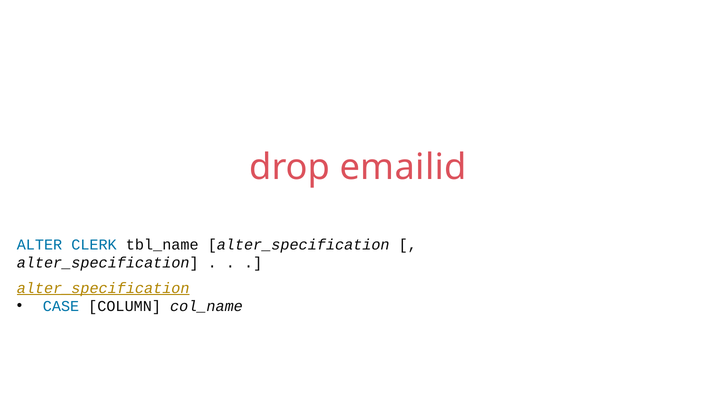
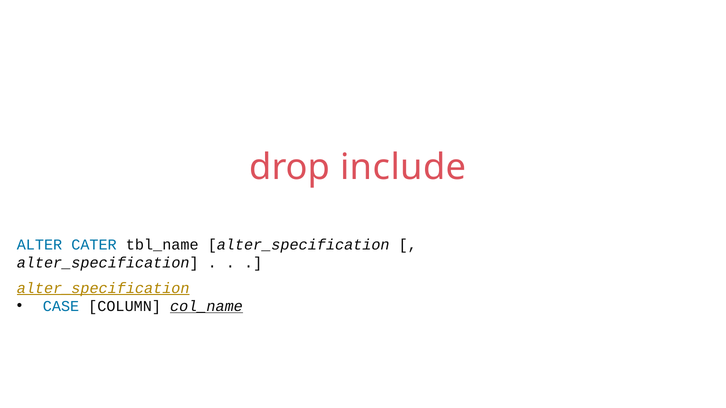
emailid: emailid -> include
CLERK: CLERK -> CATER
col_name underline: none -> present
